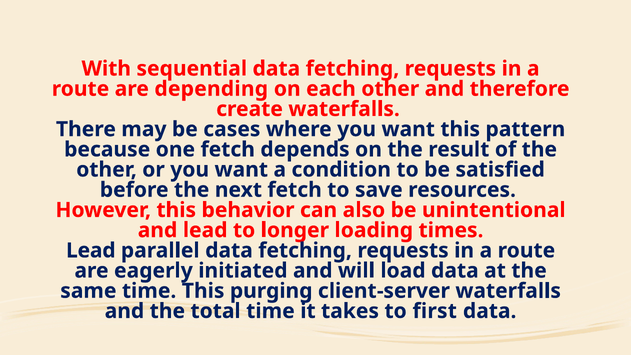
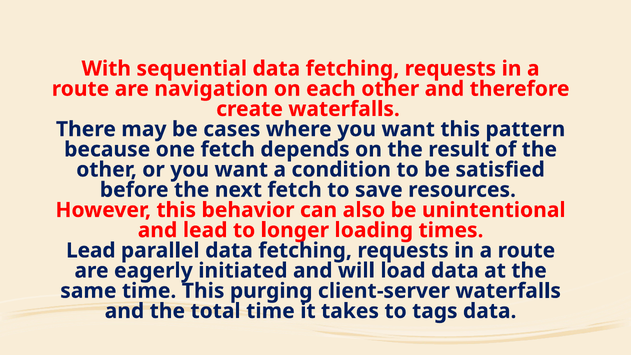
depending: depending -> navigation
first: first -> tags
